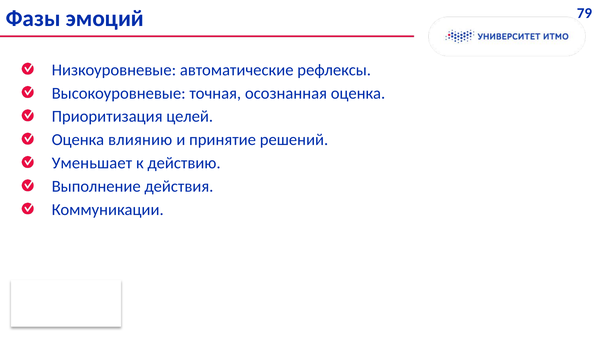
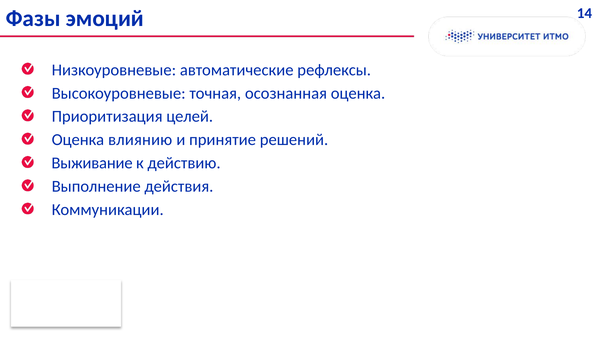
79: 79 -> 14
Уменьшает: Уменьшает -> Выживание
